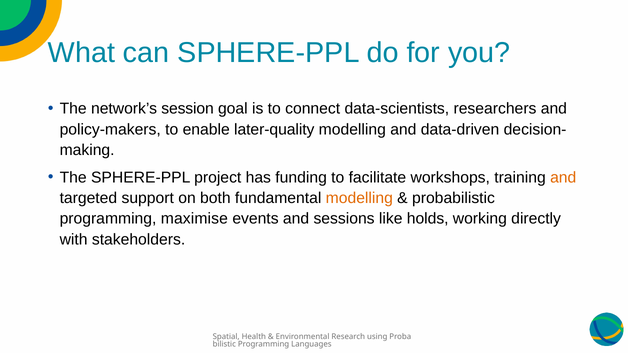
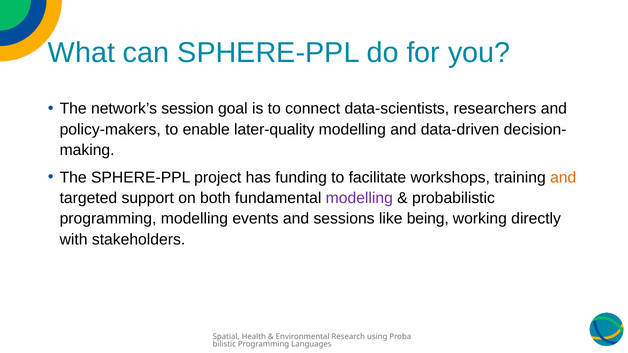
modelling at (359, 198) colour: orange -> purple
programming maximise: maximise -> modelling
holds: holds -> being
